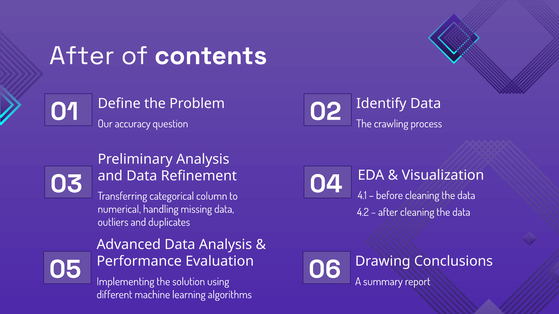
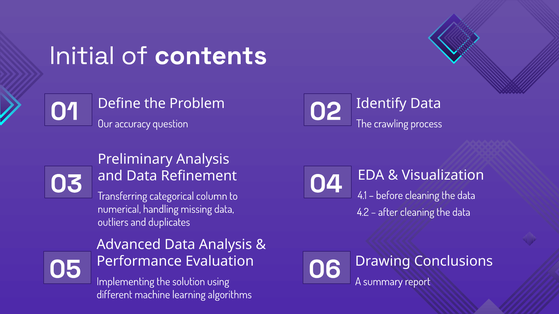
After at (82, 56): After -> Initial
